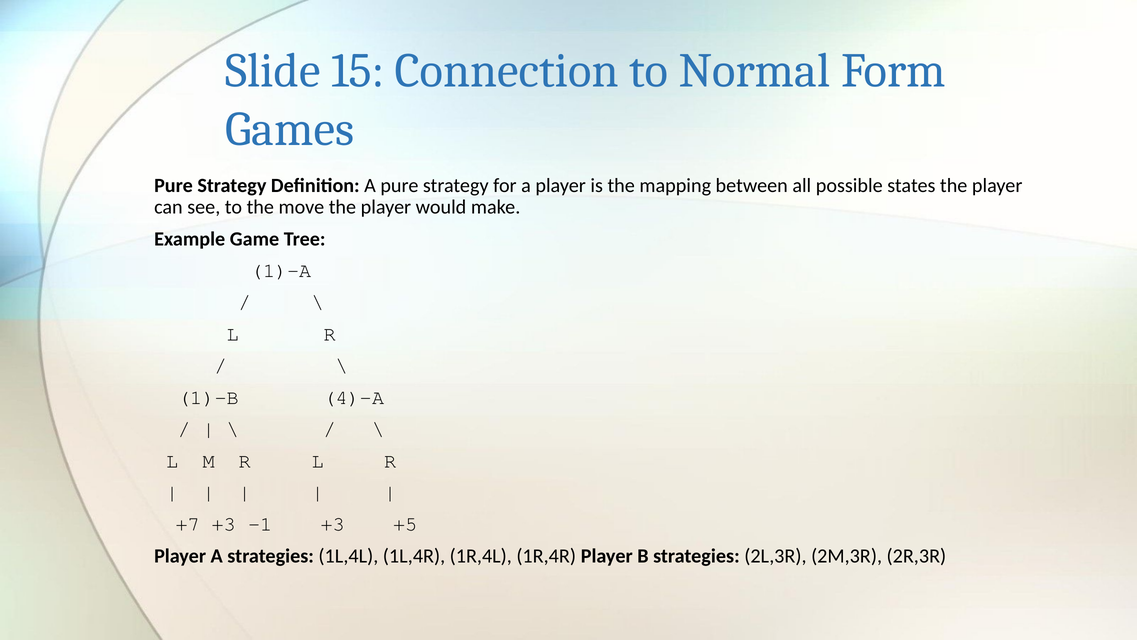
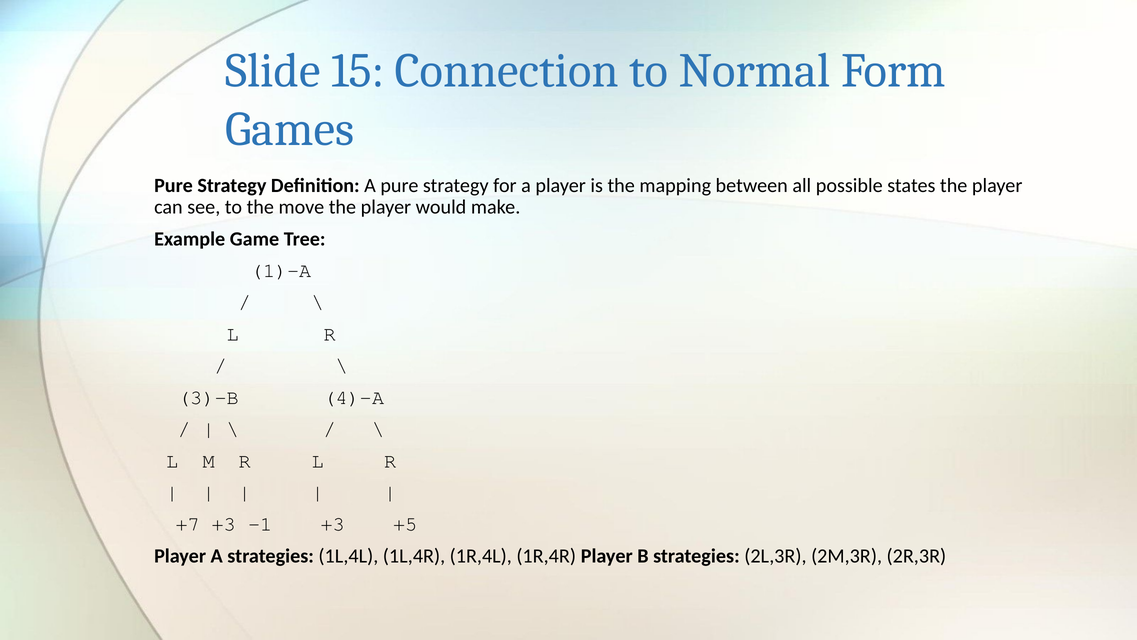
1)-B: 1)-B -> 3)-B
